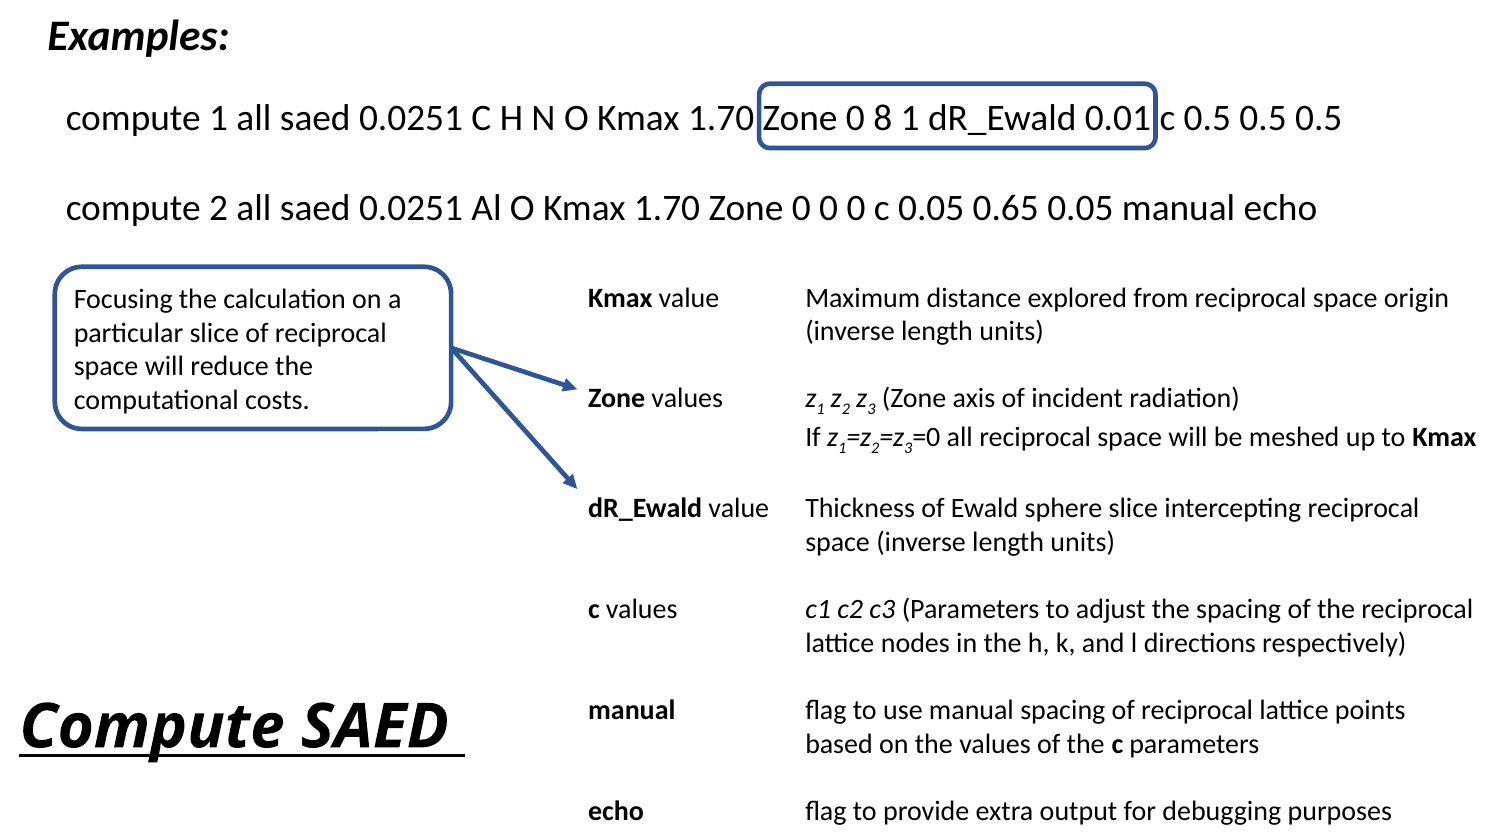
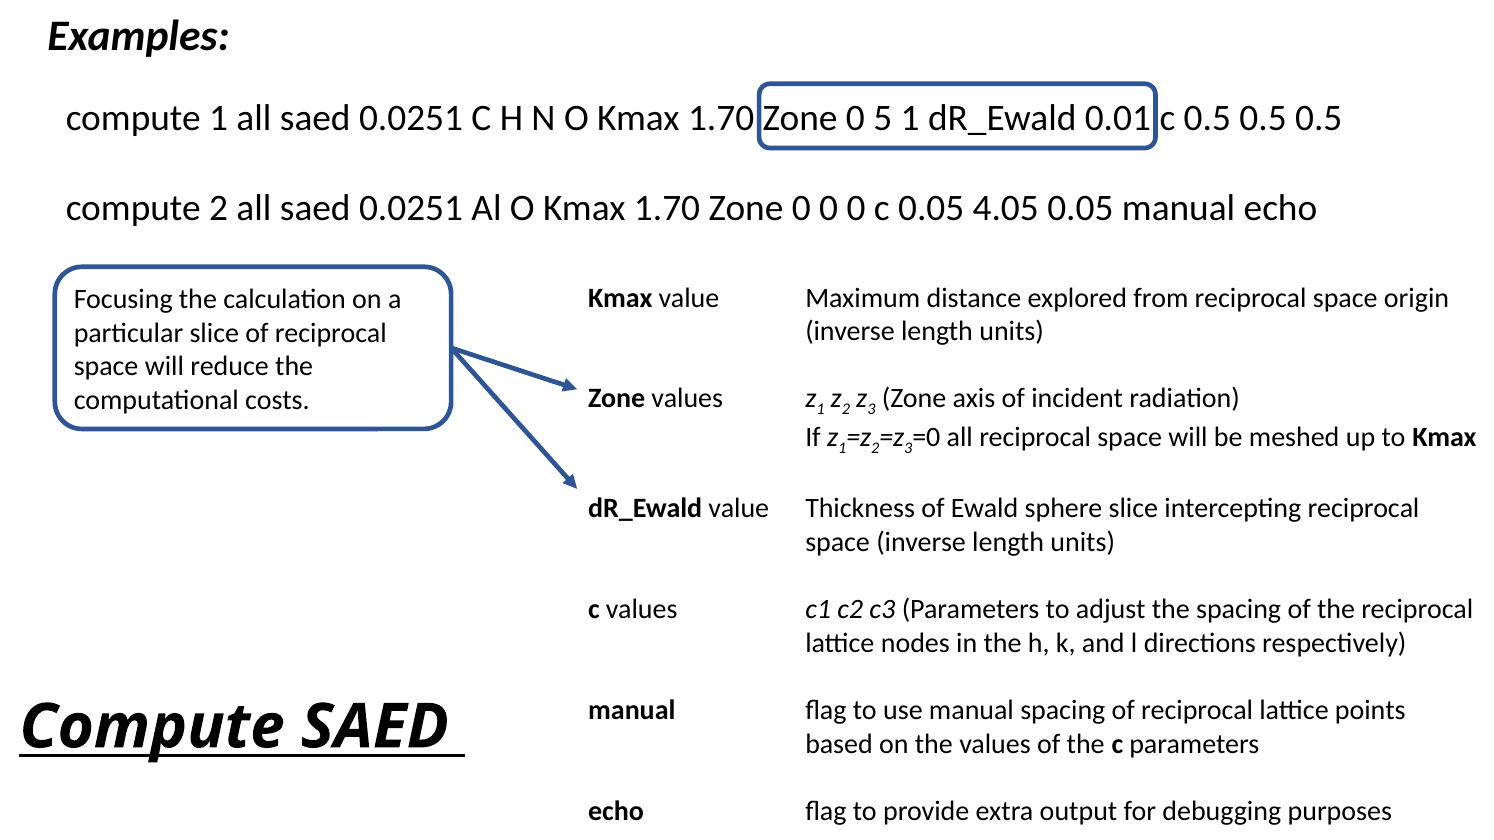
8: 8 -> 5
0.65: 0.65 -> 4.05
